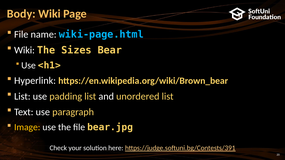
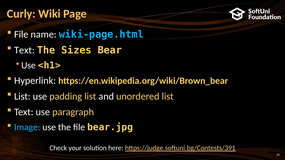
Body: Body -> Curly
Wiki at (24, 50): Wiki -> Text
Image colour: yellow -> light blue
